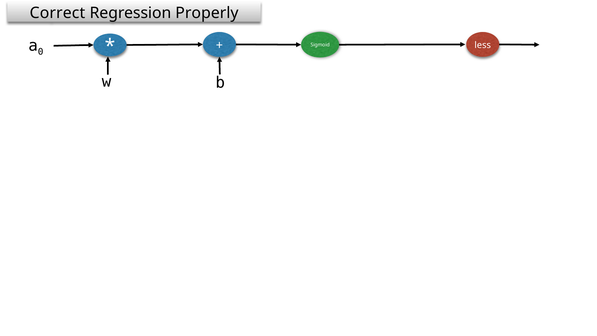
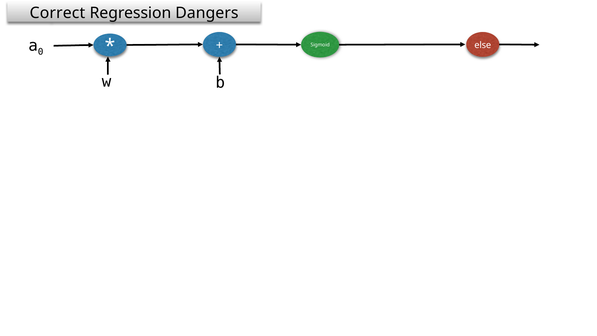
Properly: Properly -> Dangers
less: less -> else
